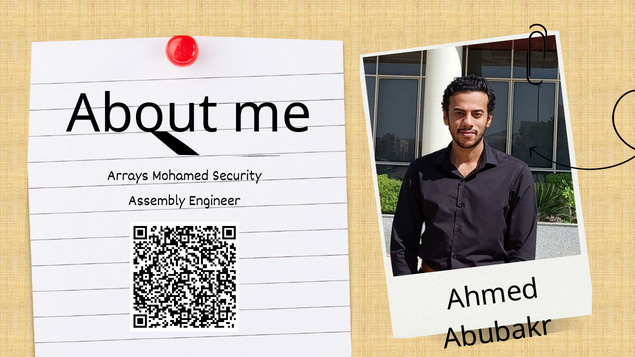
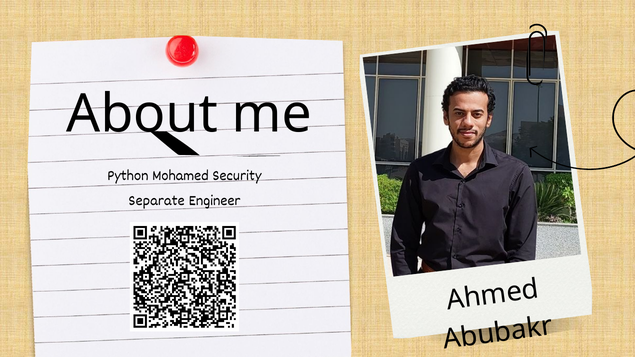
Arrays: Arrays -> Python
Assembly: Assembly -> Separate
